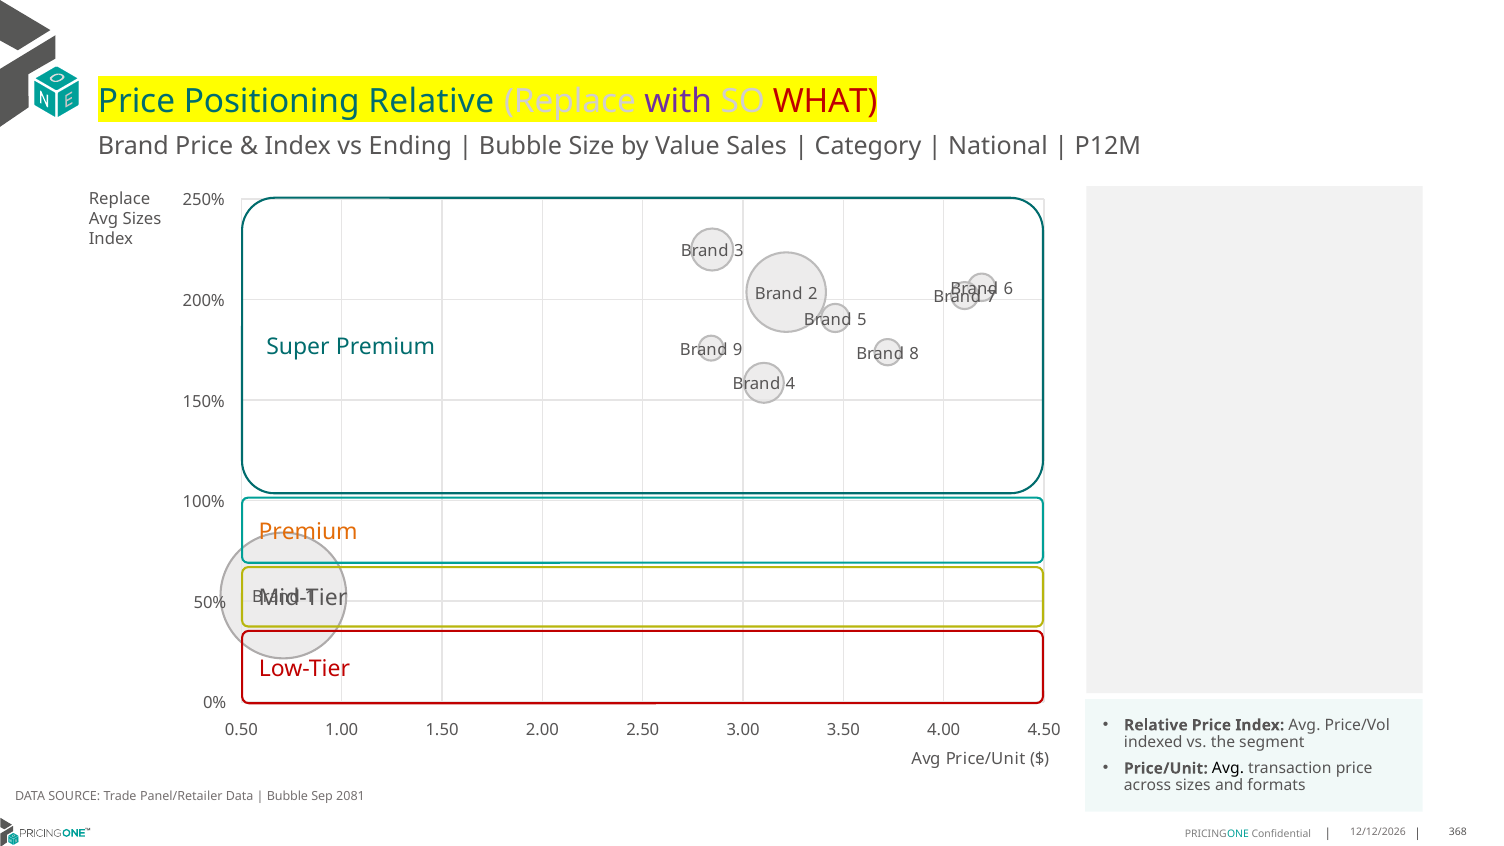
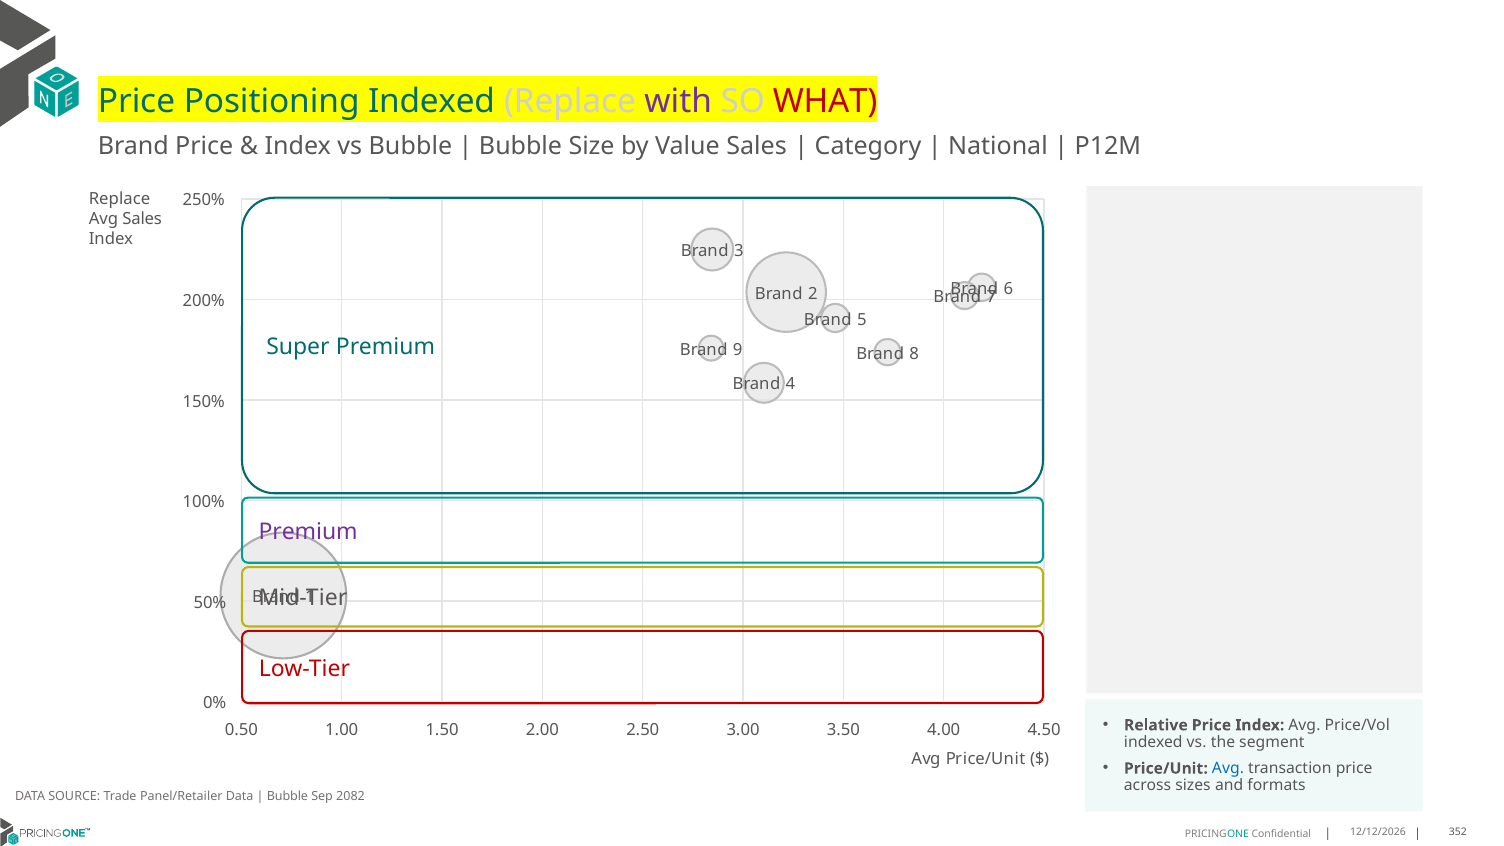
Positioning Relative: Relative -> Indexed
vs Ending: Ending -> Bubble
Avg Sizes: Sizes -> Sales
Premium at (308, 532) colour: orange -> purple
Avg at (1228, 768) colour: black -> blue
2081: 2081 -> 2082
368: 368 -> 352
